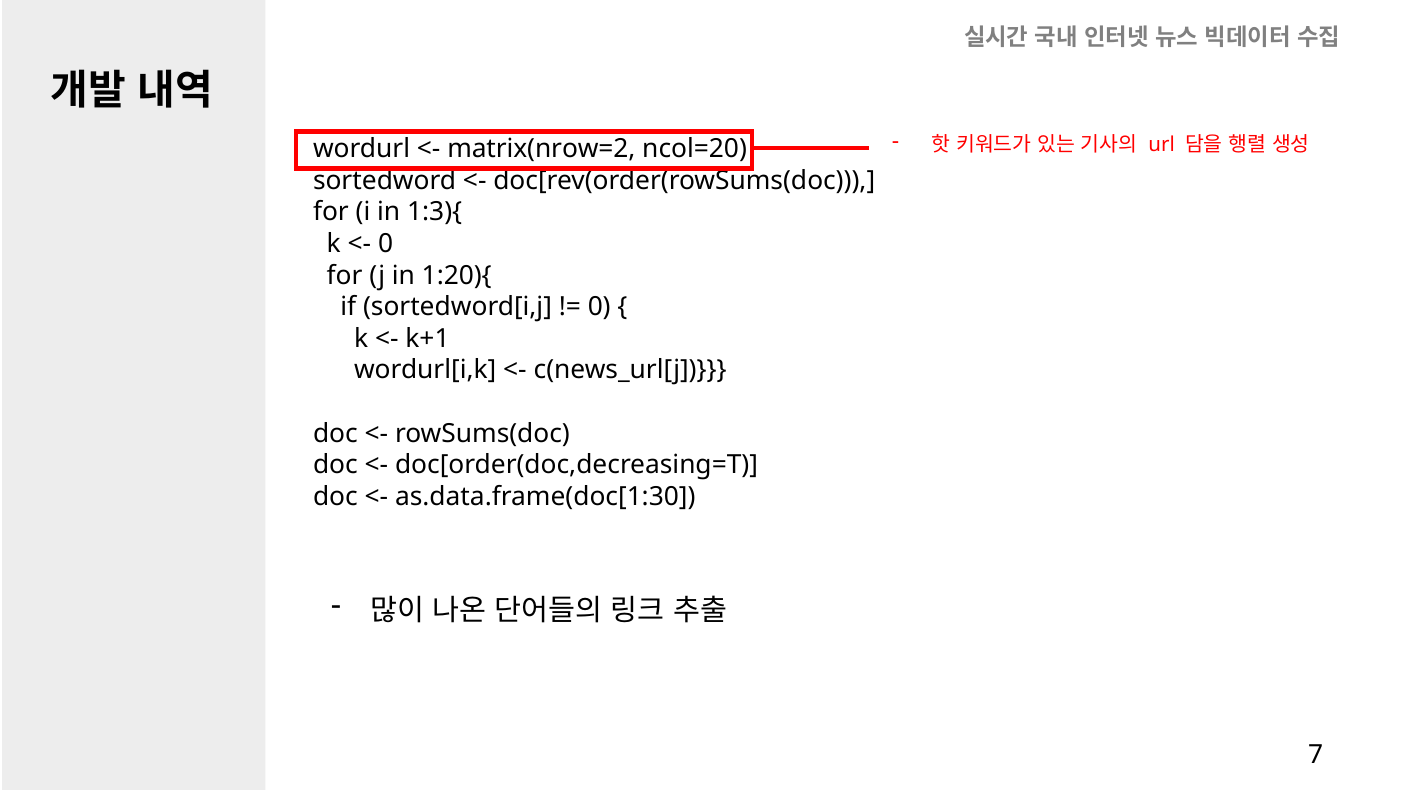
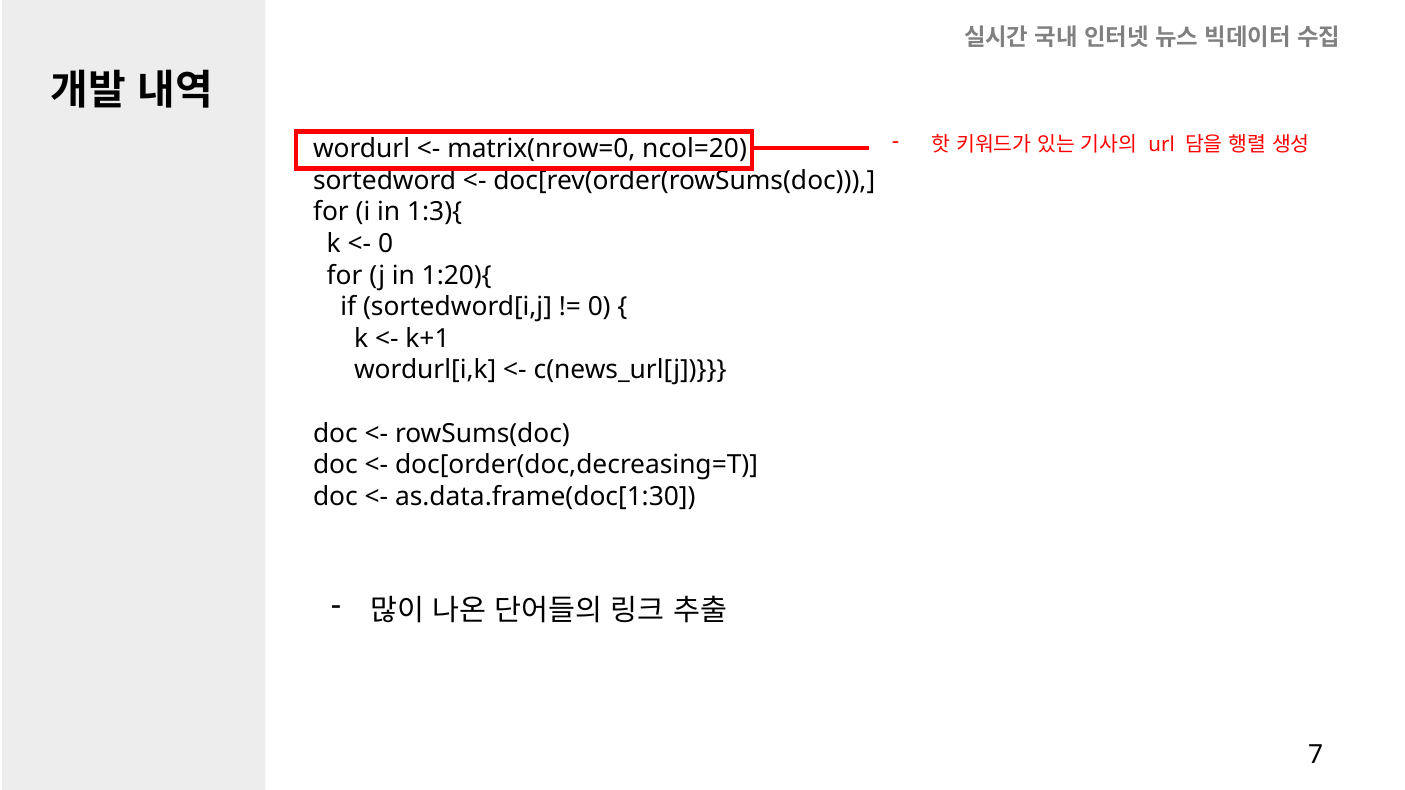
matrix(nrow=2: matrix(nrow=2 -> matrix(nrow=0
